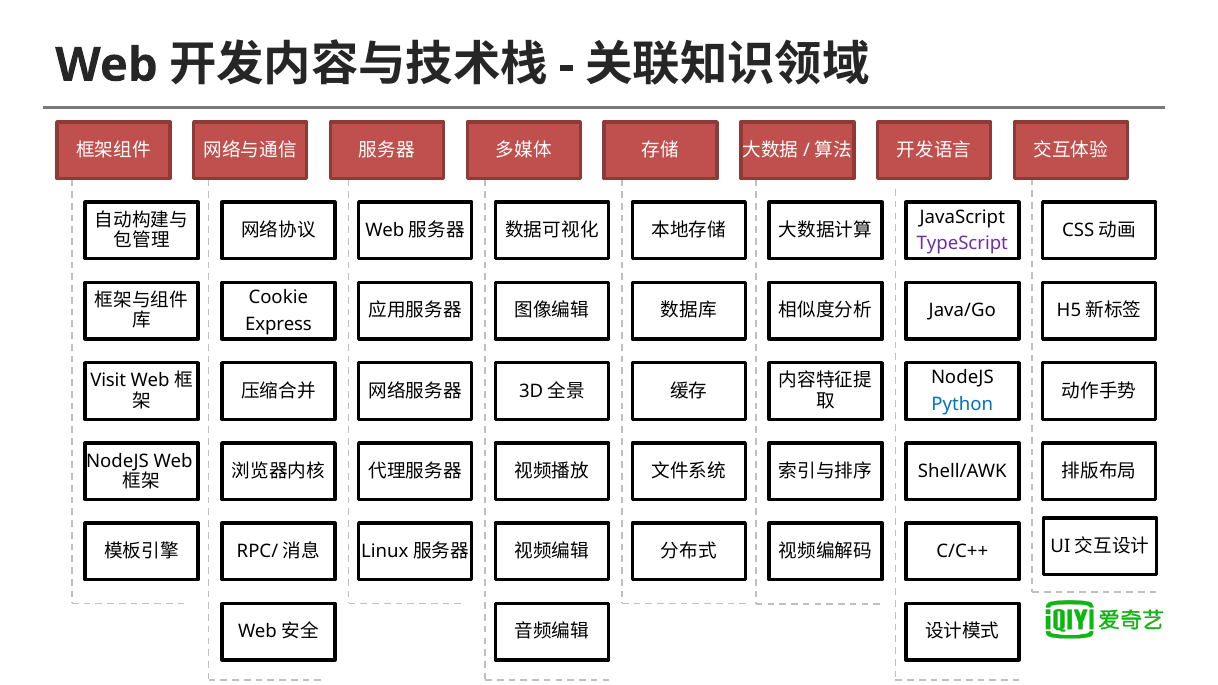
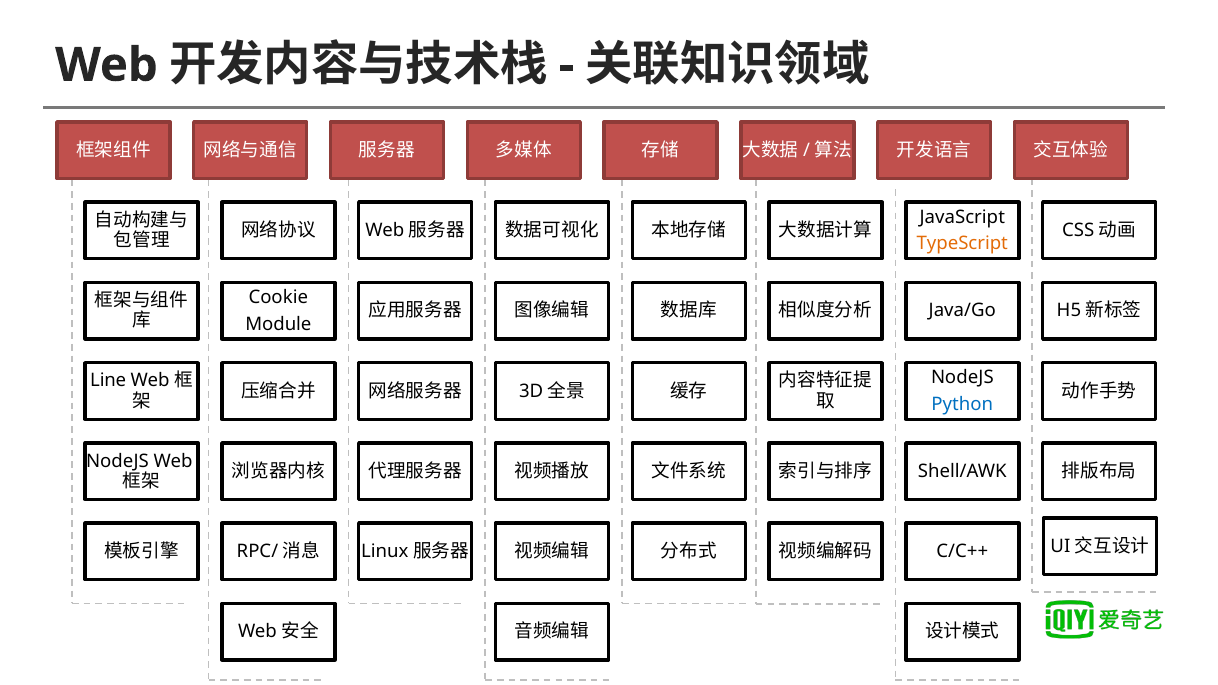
TypeScript colour: purple -> orange
Express: Express -> Module
Visit: Visit -> Line
